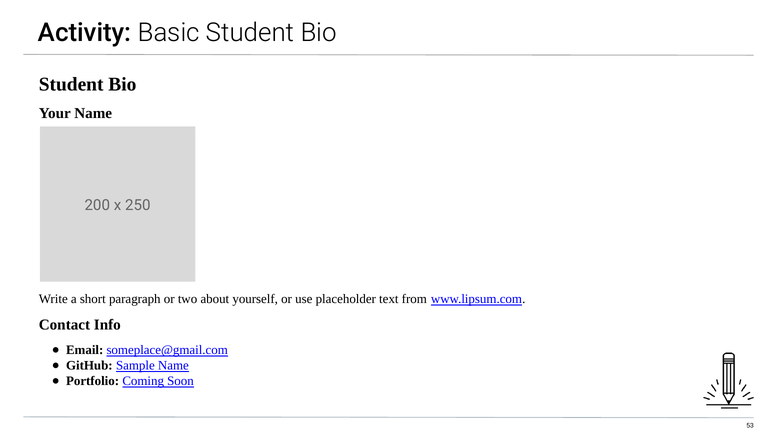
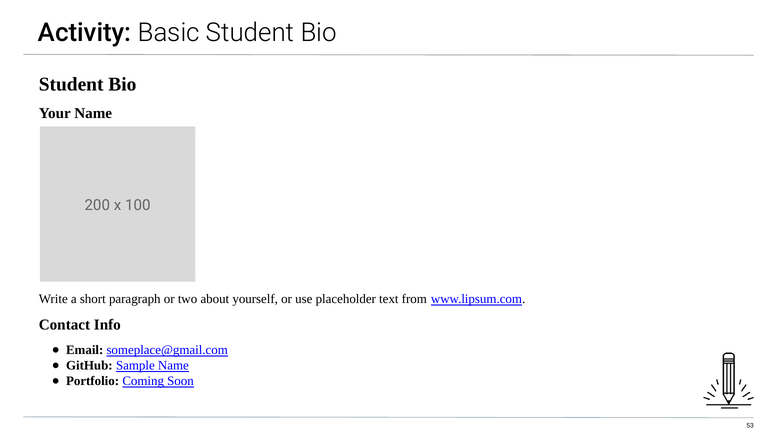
250: 250 -> 100
